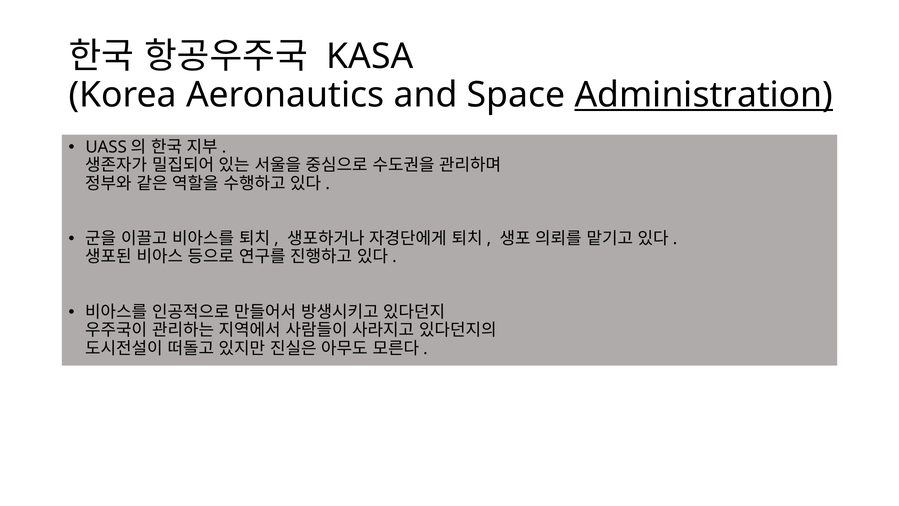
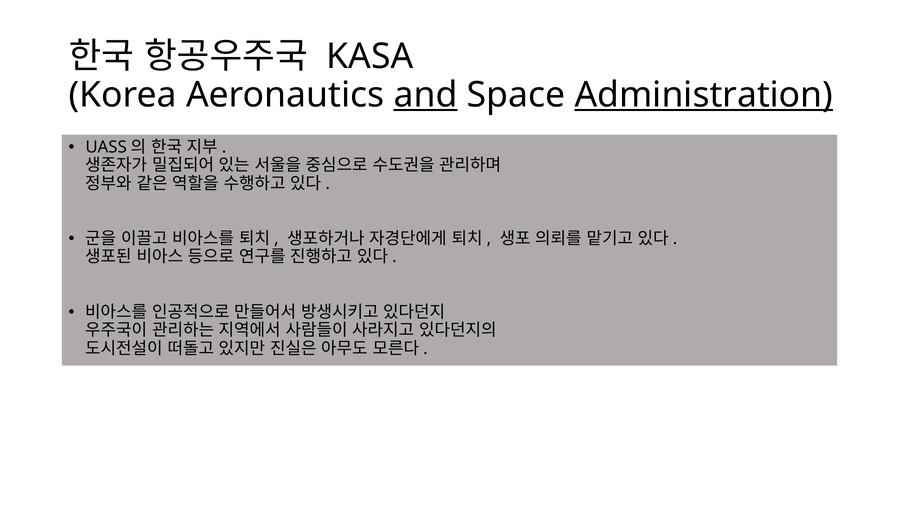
and underline: none -> present
